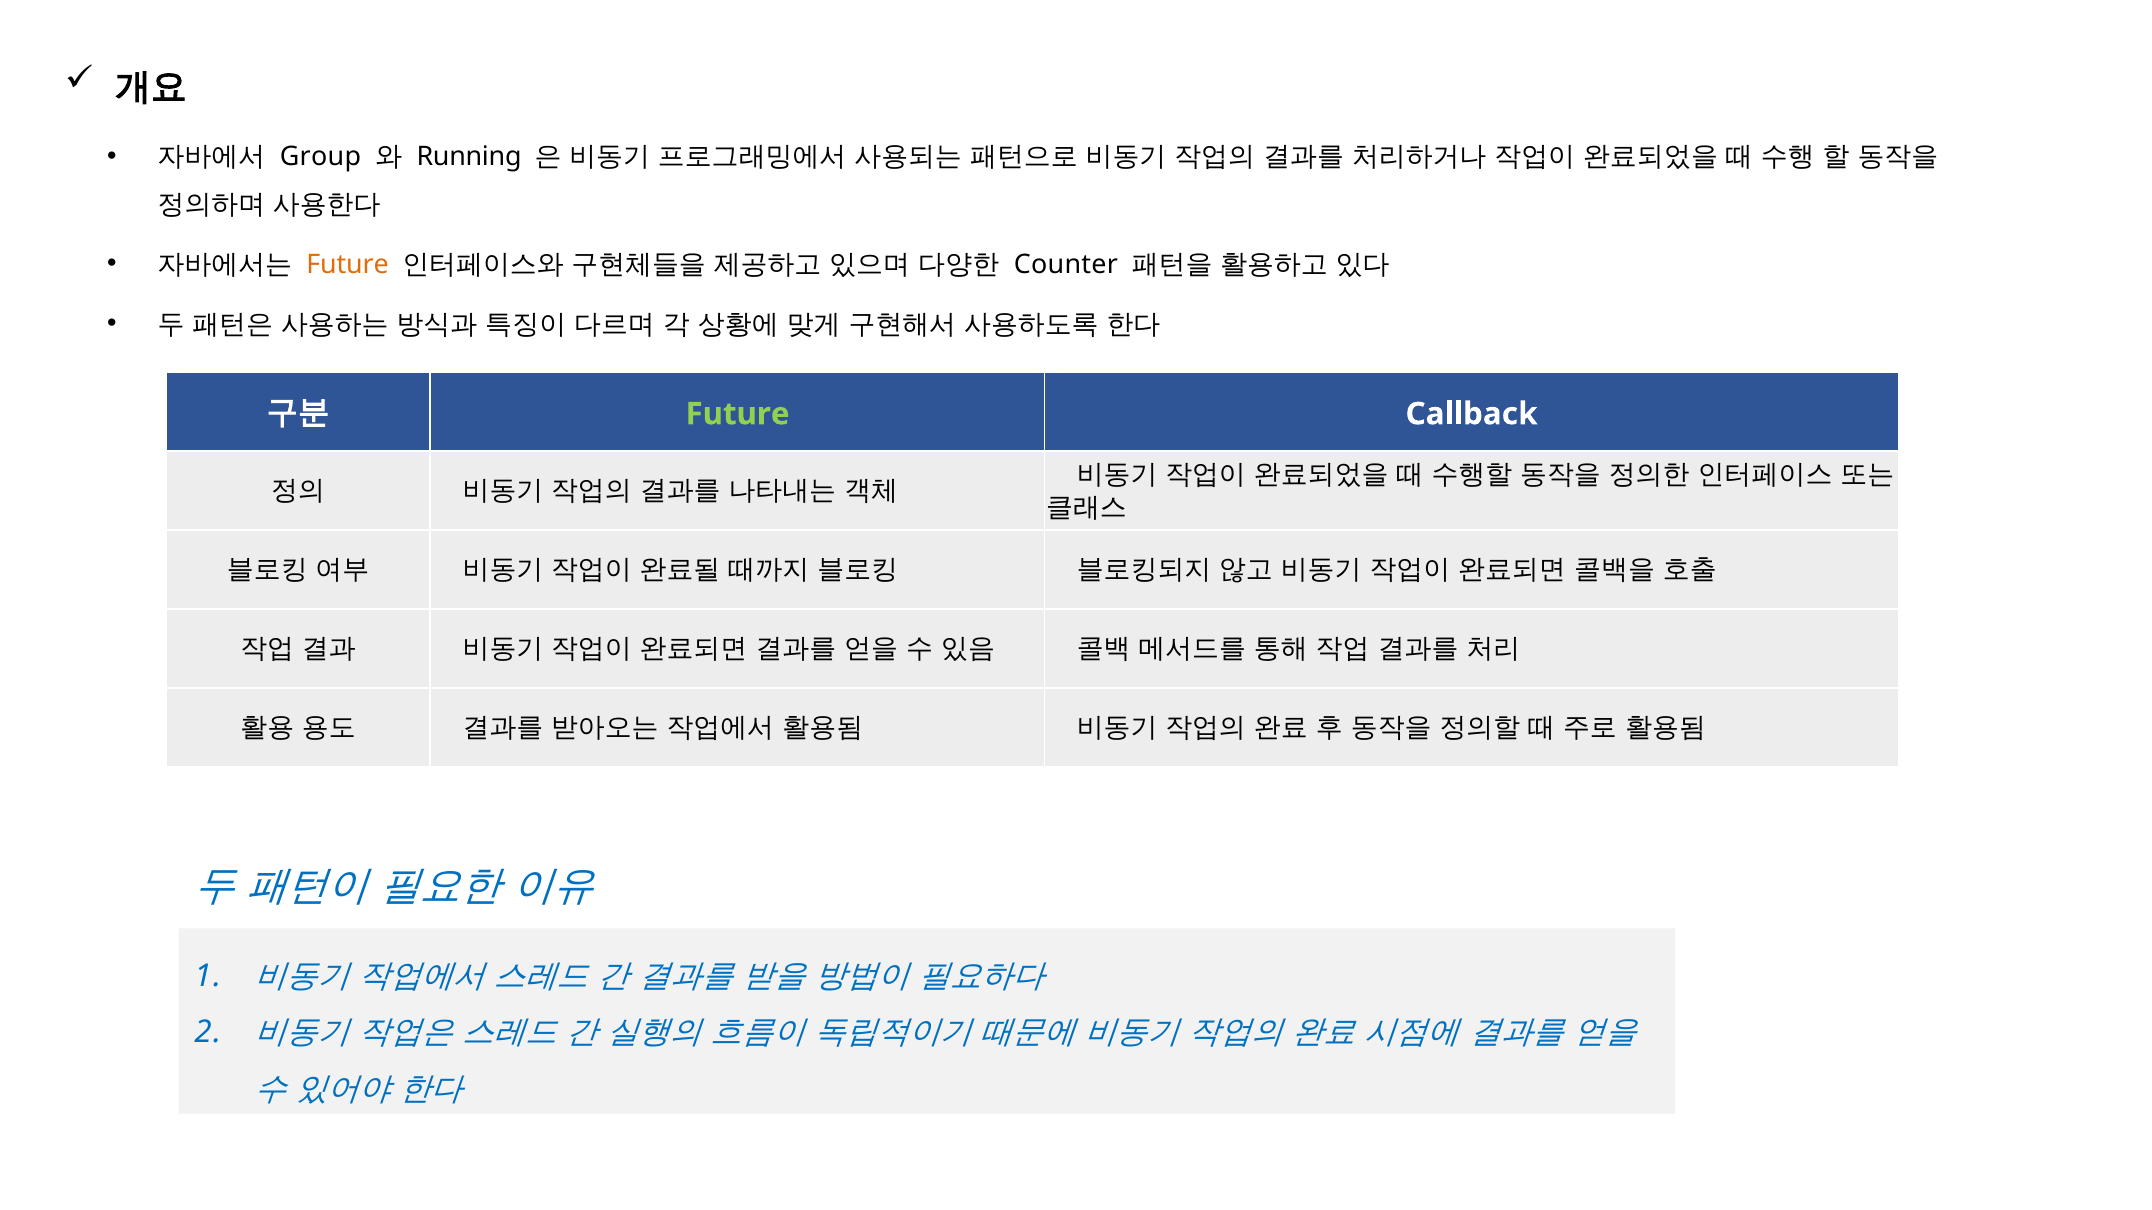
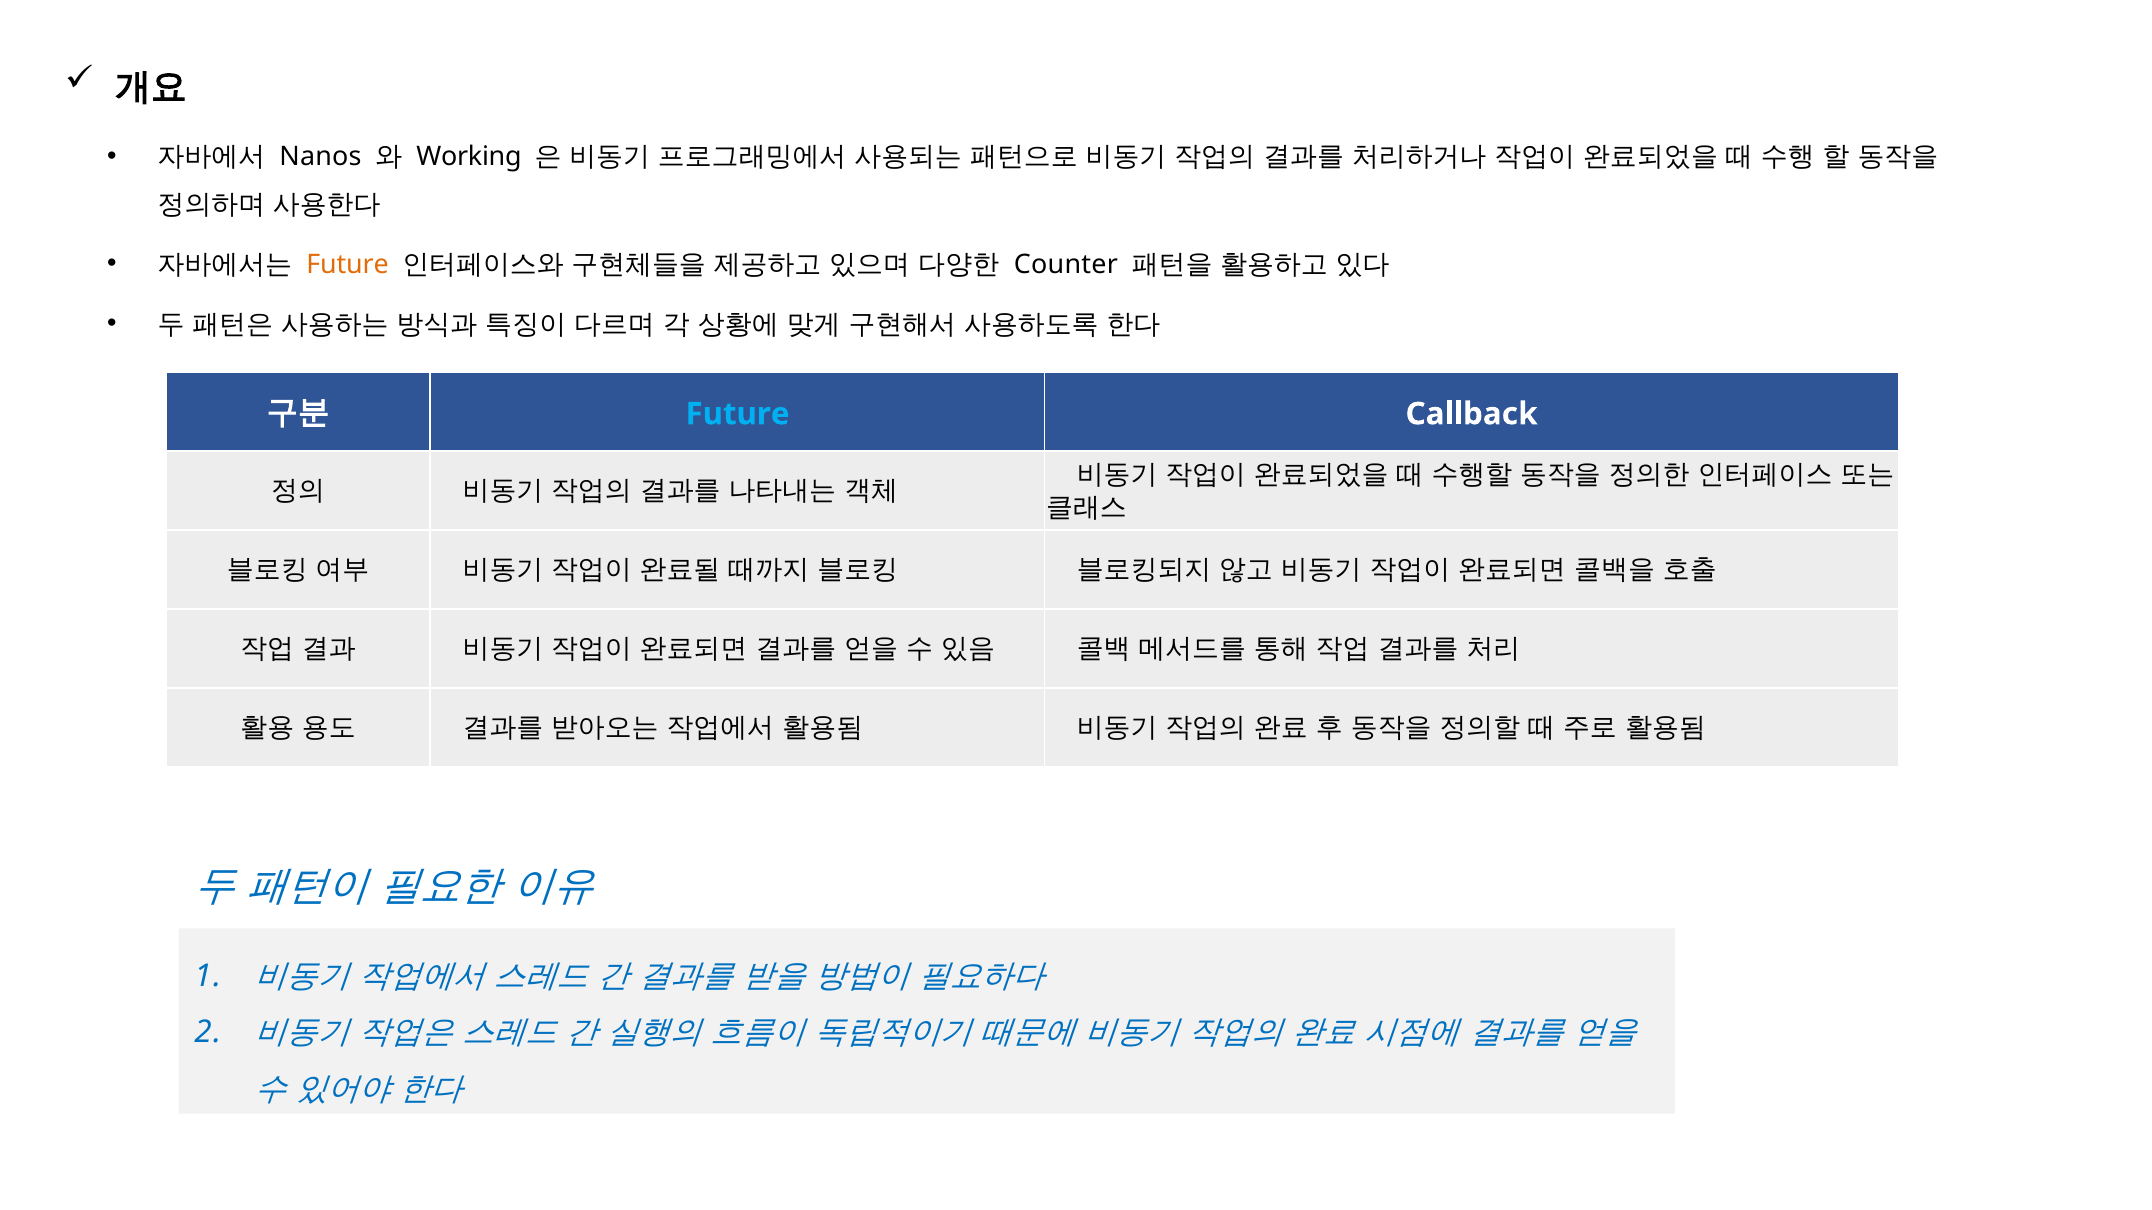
Group: Group -> Nanos
Running: Running -> Working
Future at (738, 414) colour: light green -> light blue
